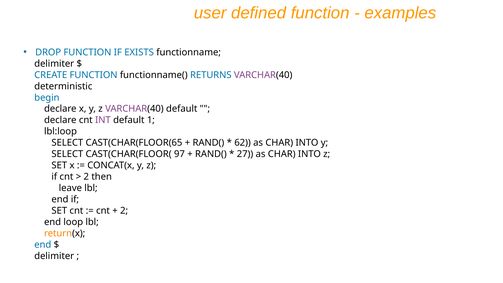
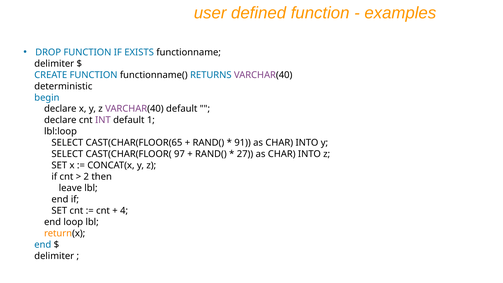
62: 62 -> 91
2 at (124, 211): 2 -> 4
